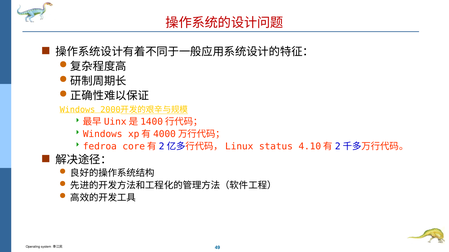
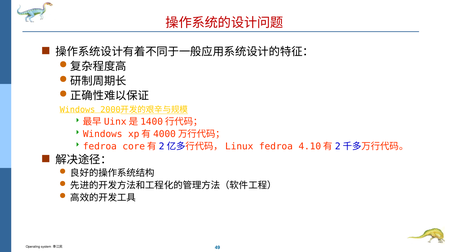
status at (276, 147): status -> fedroa
